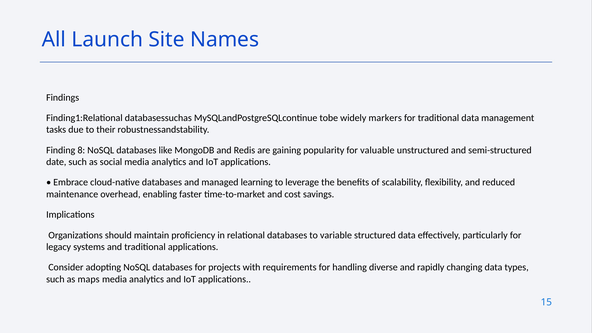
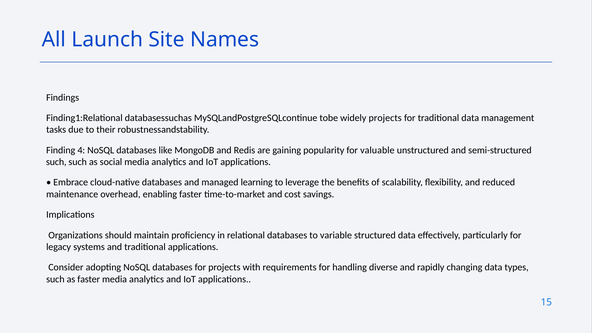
widely markers: markers -> projects
8: 8 -> 4
date at (56, 162): date -> such
as maps: maps -> faster
